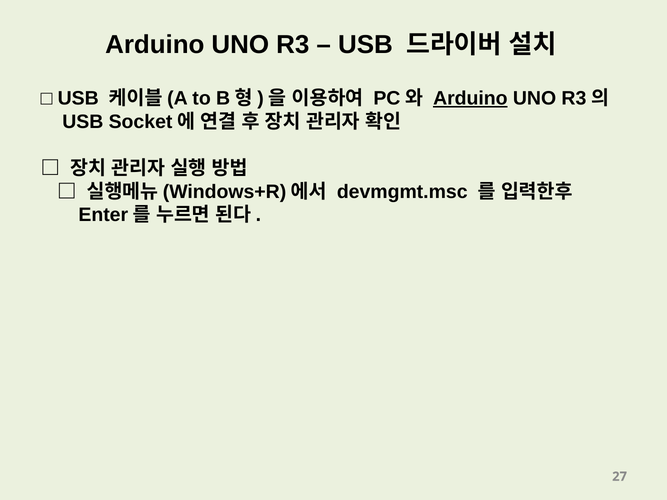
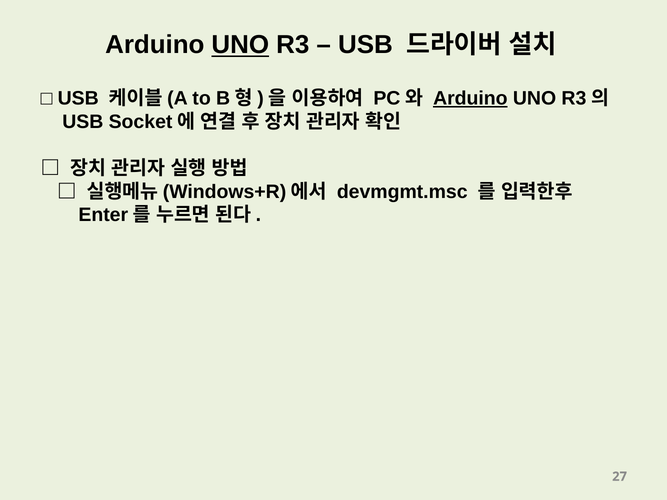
UNO at (240, 45) underline: none -> present
